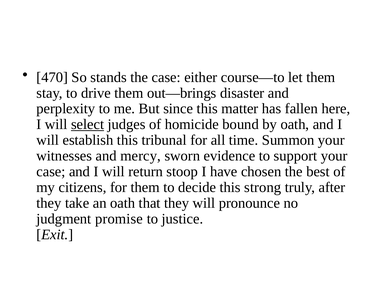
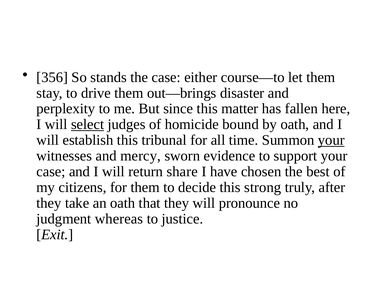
470: 470 -> 356
your at (331, 140) underline: none -> present
stoop: stoop -> share
promise: promise -> whereas
